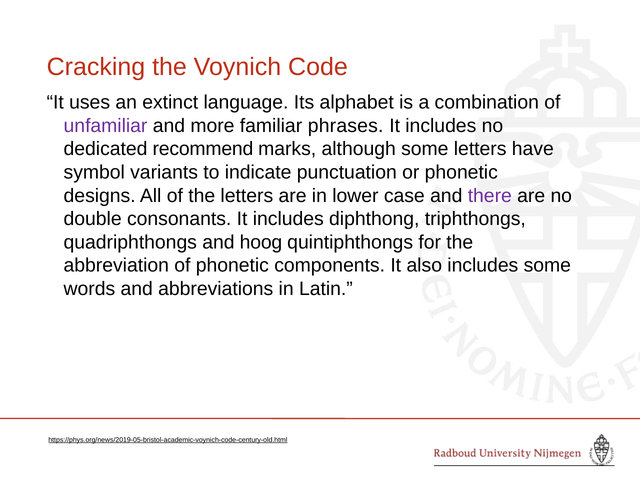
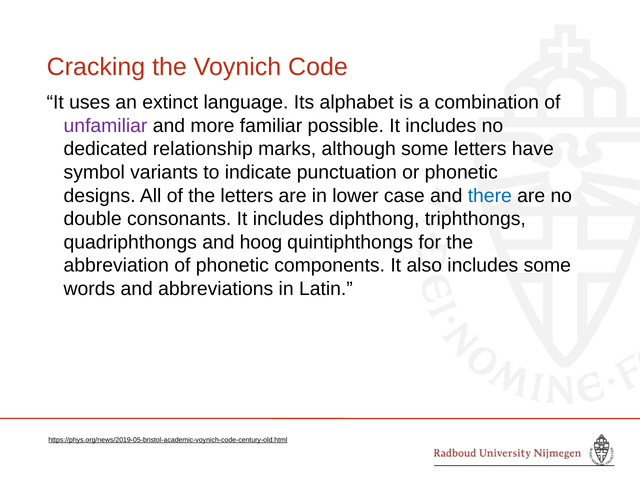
phrases: phrases -> possible
recommend: recommend -> relationship
there colour: purple -> blue
